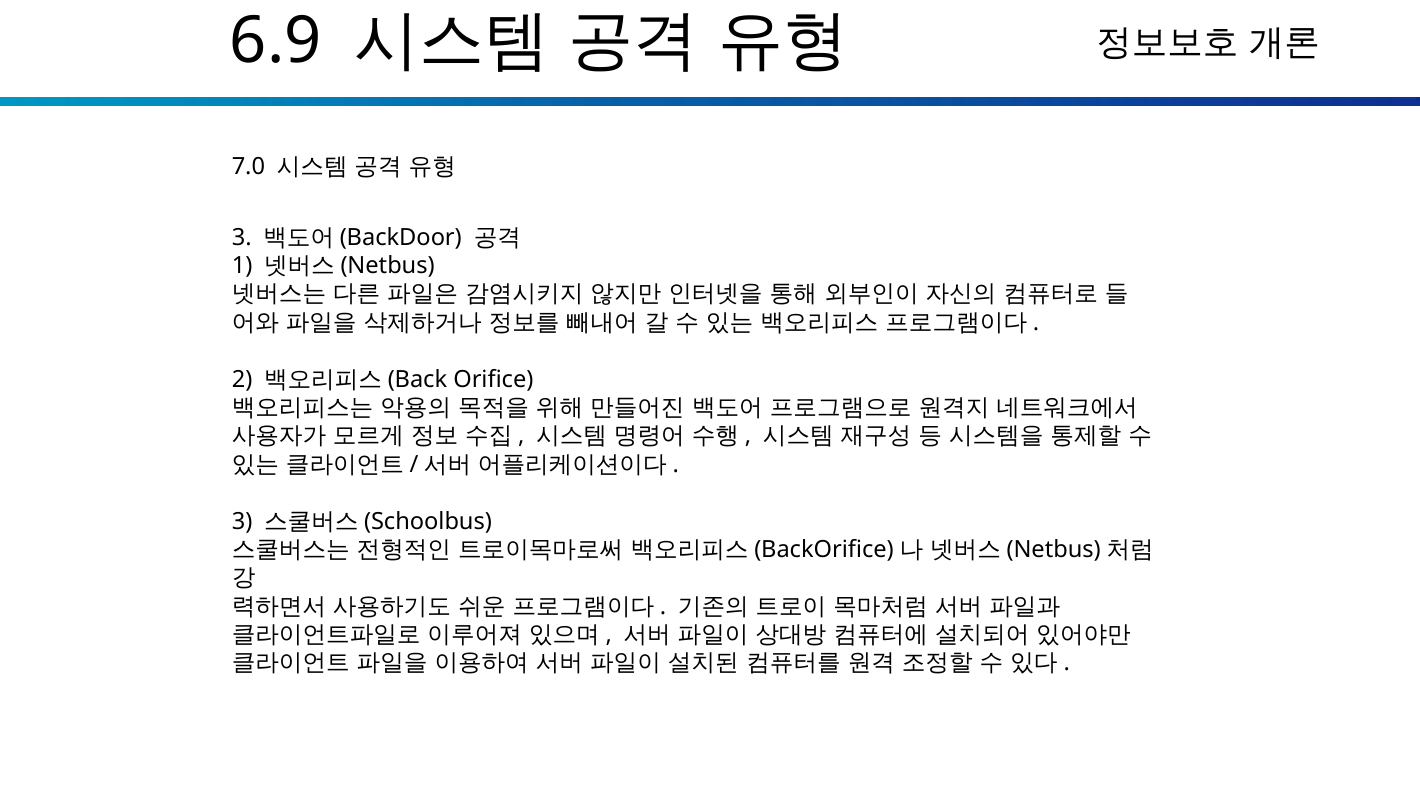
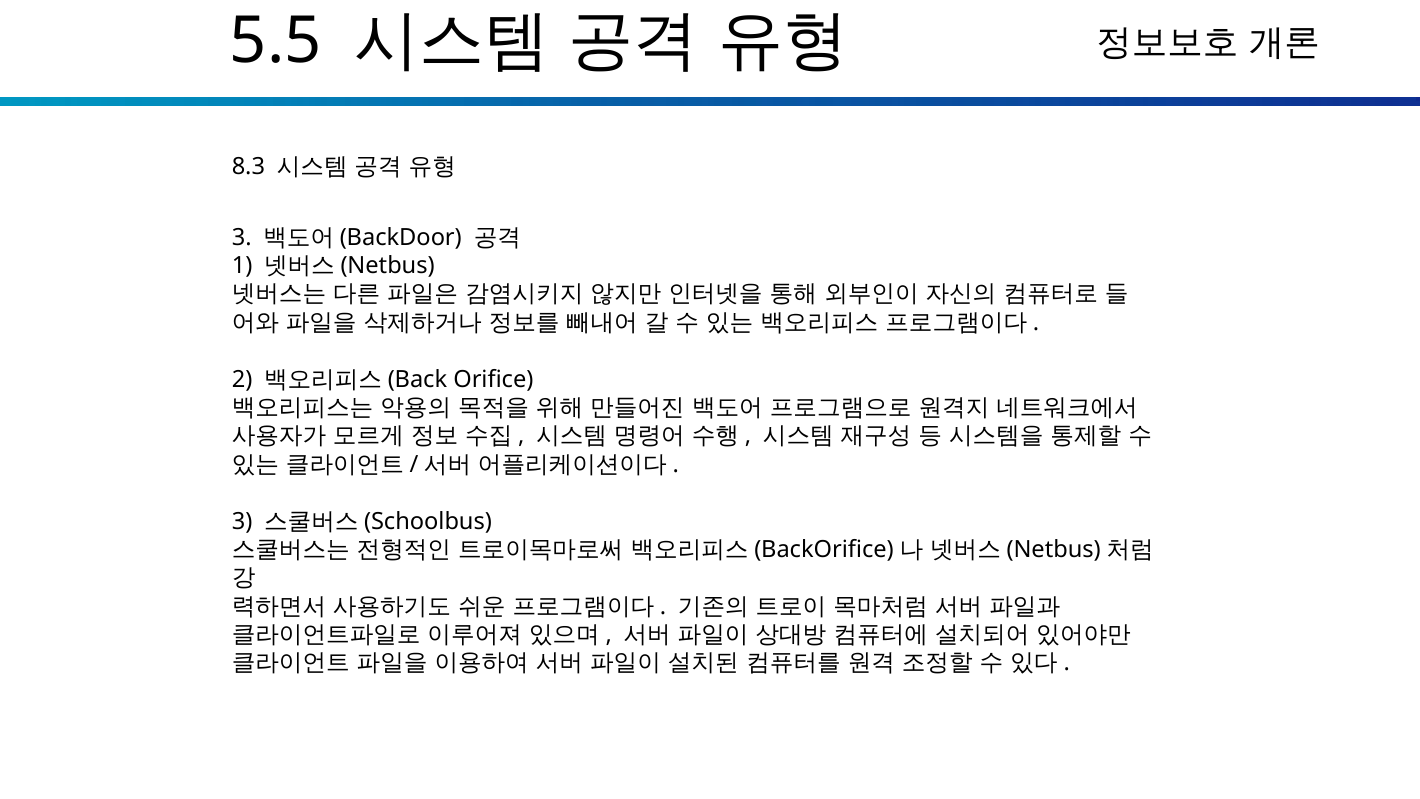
6.9: 6.9 -> 5.5
7.0: 7.0 -> 8.3
